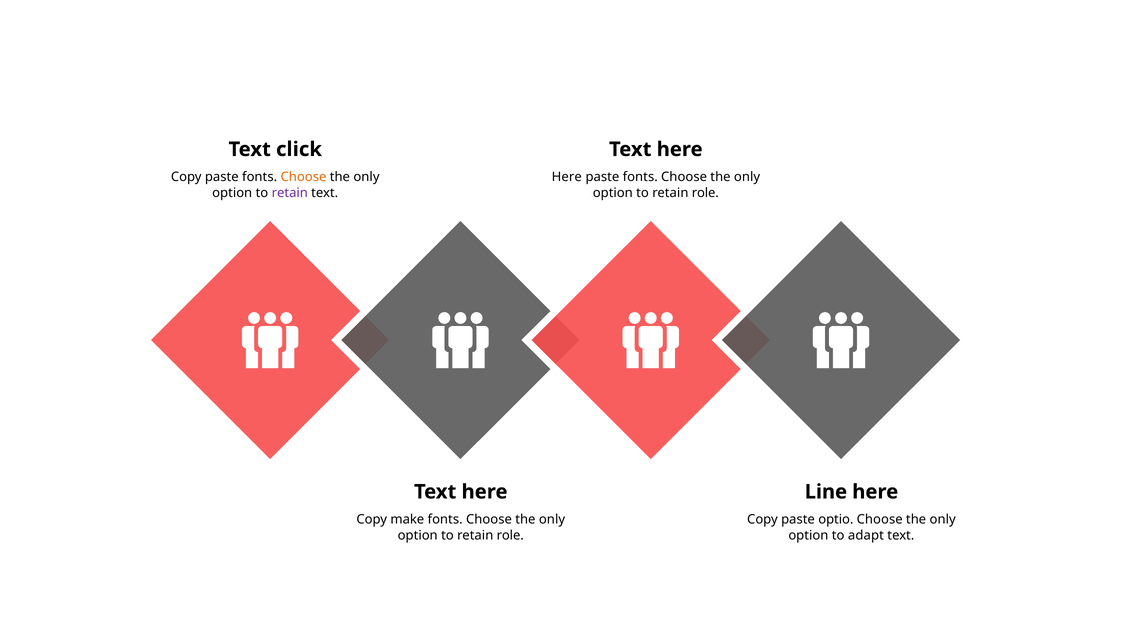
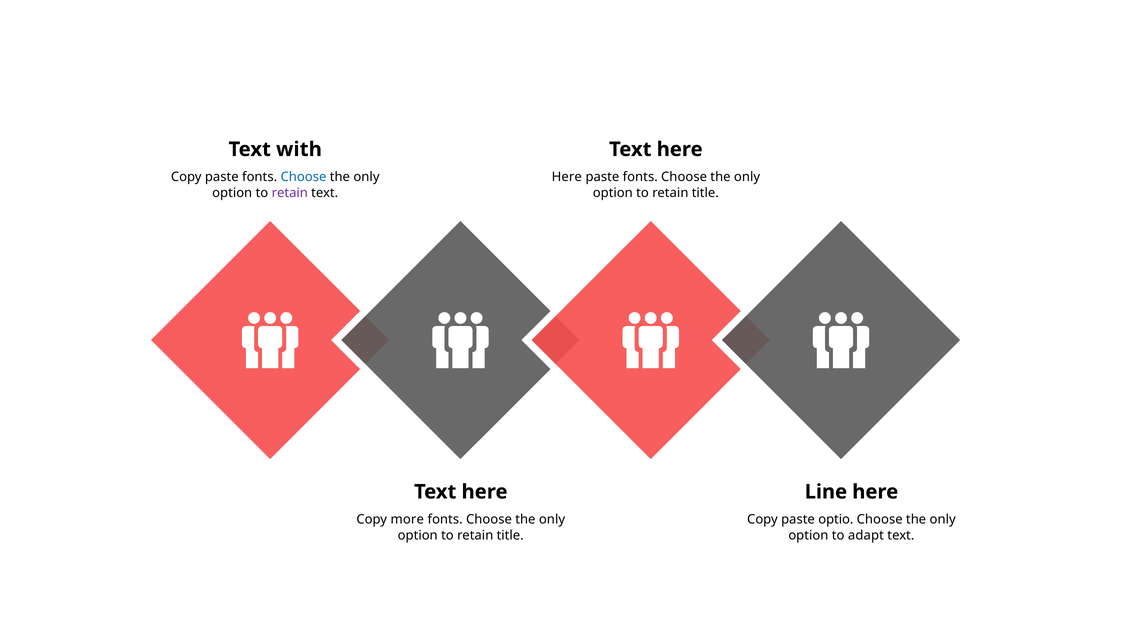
click: click -> with
Choose at (303, 177) colour: orange -> blue
role at (705, 193): role -> title
make: make -> more
role at (510, 535): role -> title
